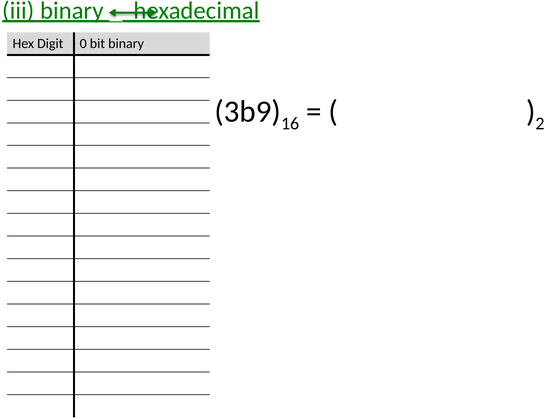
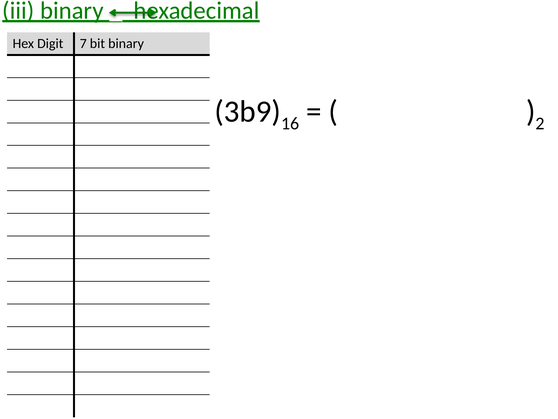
0: 0 -> 7
